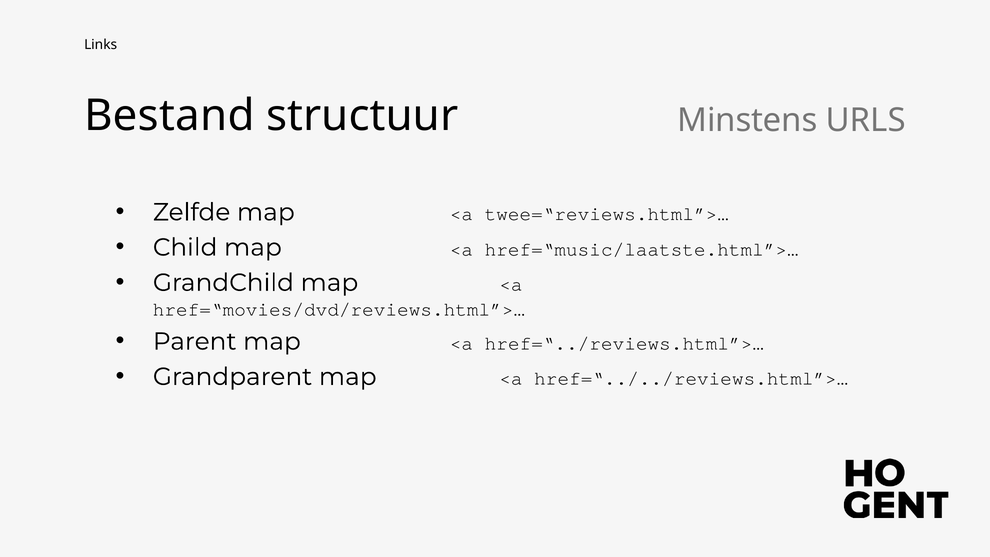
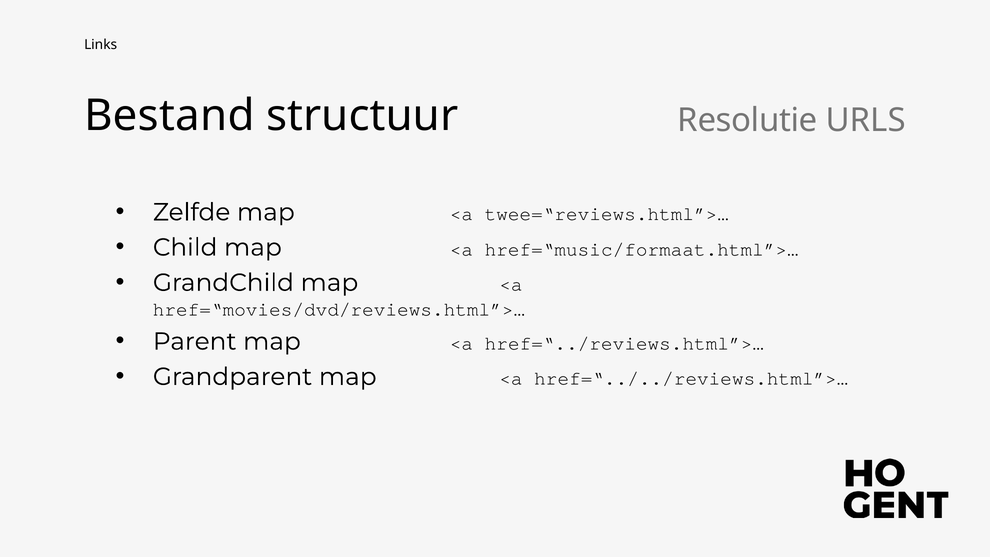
Minstens: Minstens -> Resolutie
href=“music/laatste.html”>…: href=“music/laatste.html”>… -> href=“music/formaat.html”>…
